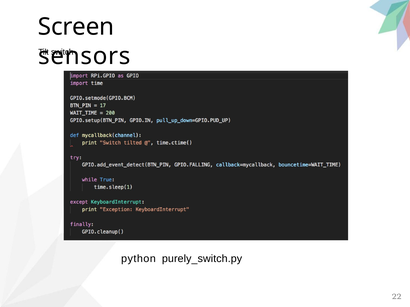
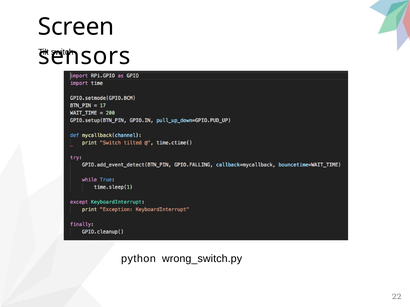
purely_switch.py: purely_switch.py -> wrong_switch.py
